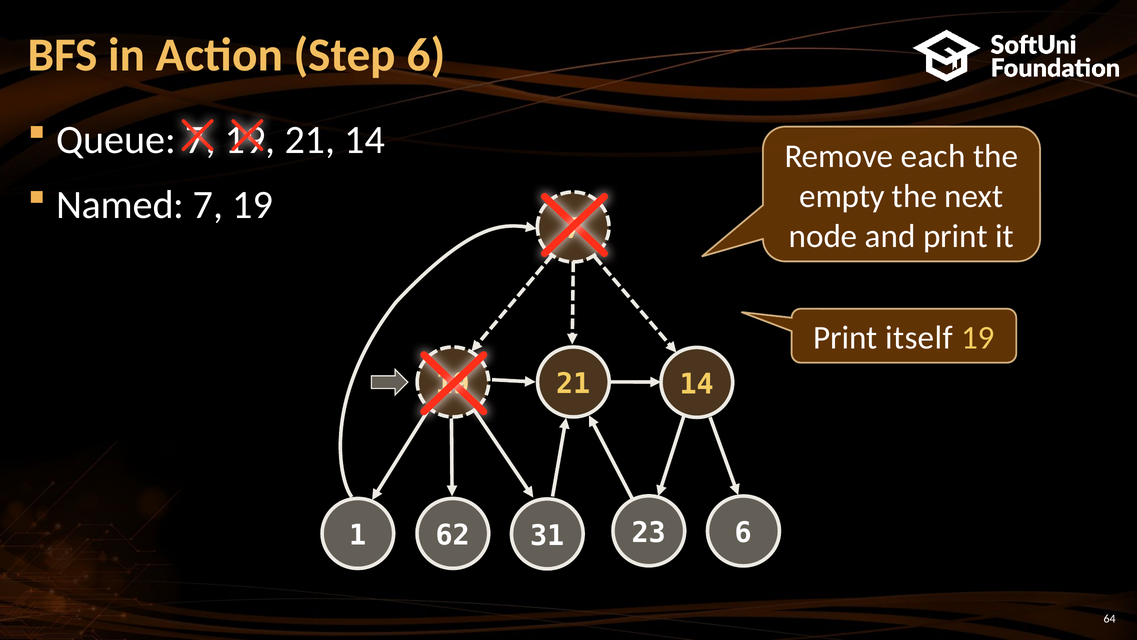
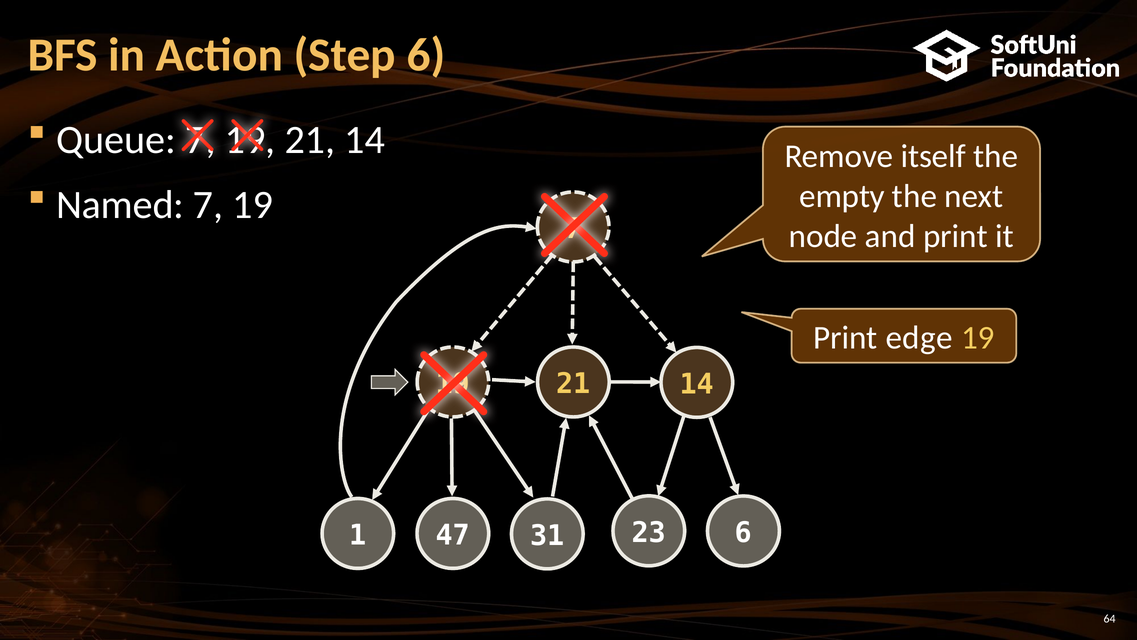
each: each -> itself
itself: itself -> edge
62: 62 -> 47
